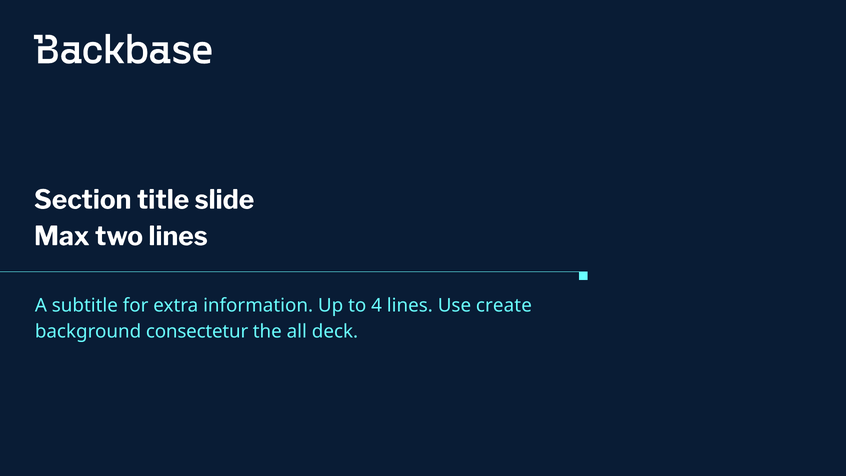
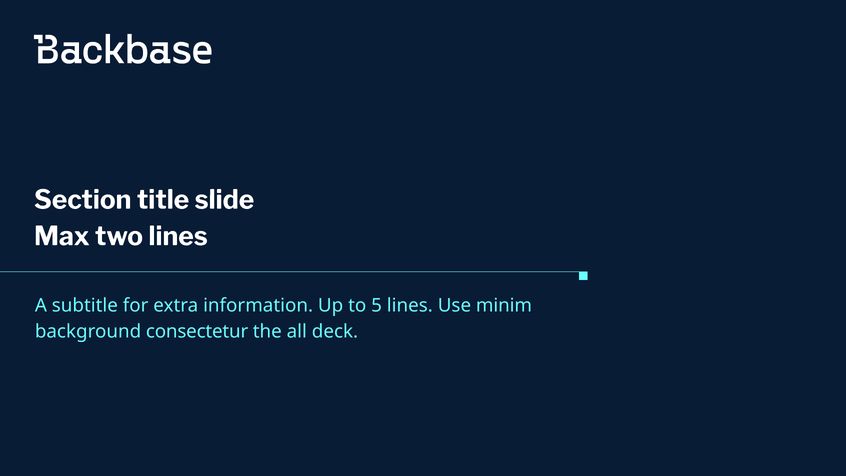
4: 4 -> 5
create: create -> minim
